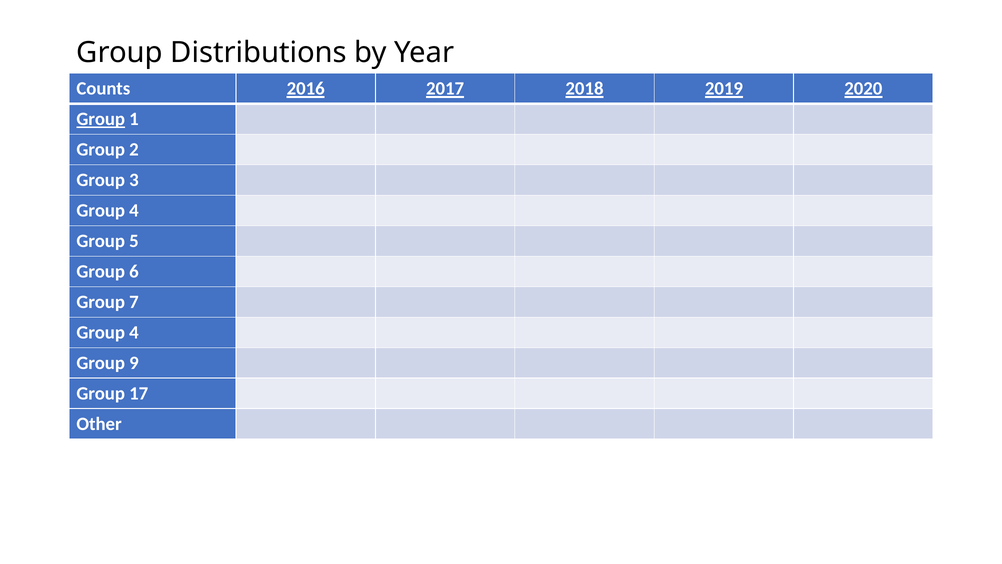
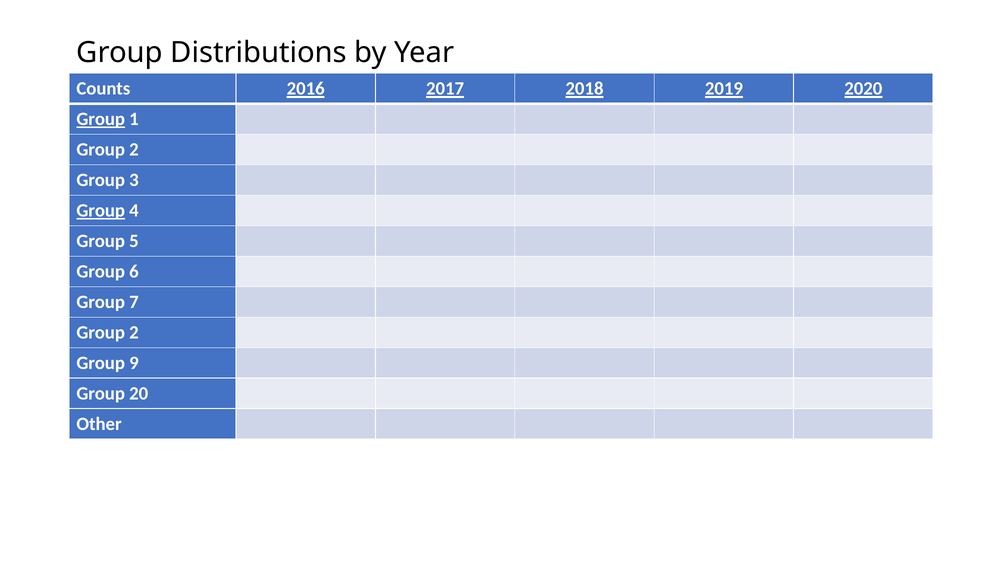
Group at (101, 211) underline: none -> present
4 at (134, 332): 4 -> 2
17: 17 -> 20
